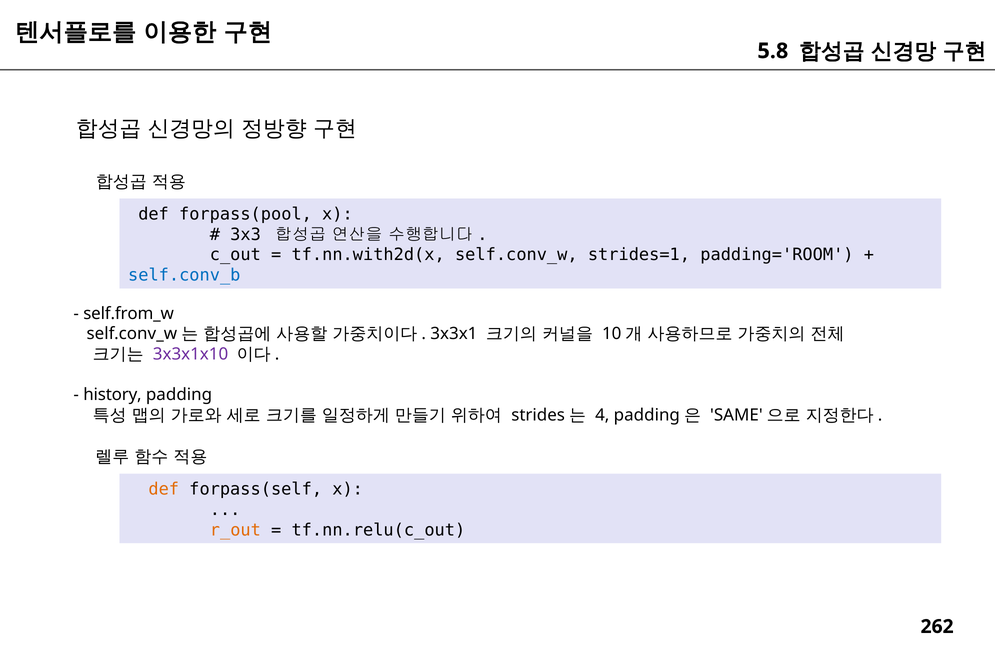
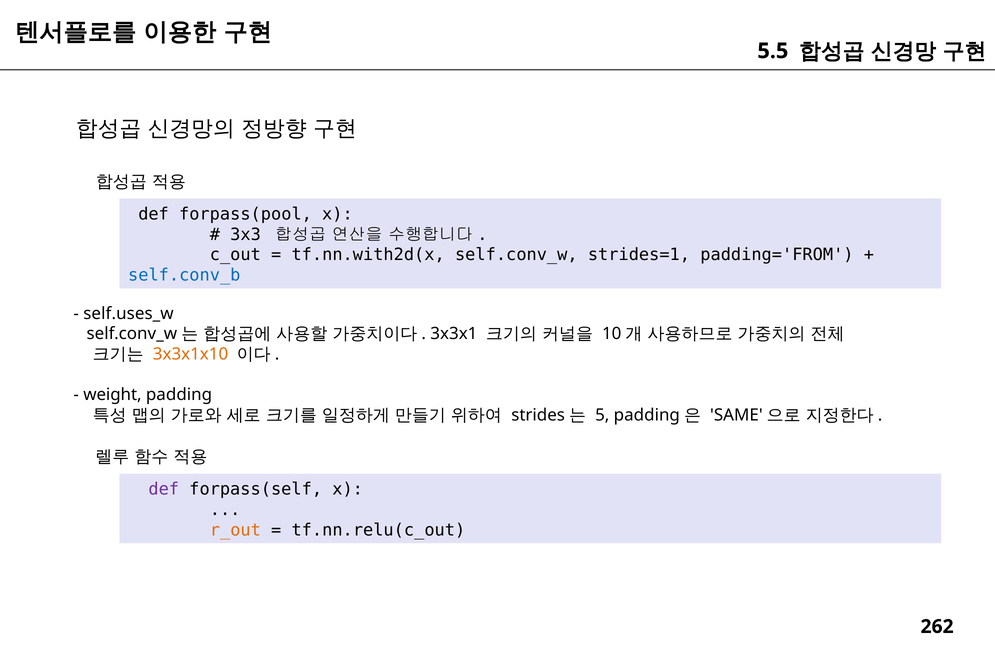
5.8: 5.8 -> 5.5
padding='ROOM: padding='ROOM -> padding='FROM
self.from_w: self.from_w -> self.uses_w
3x3x1x10 colour: purple -> orange
history: history -> weight
4: 4 -> 5
def at (164, 490) colour: orange -> purple
